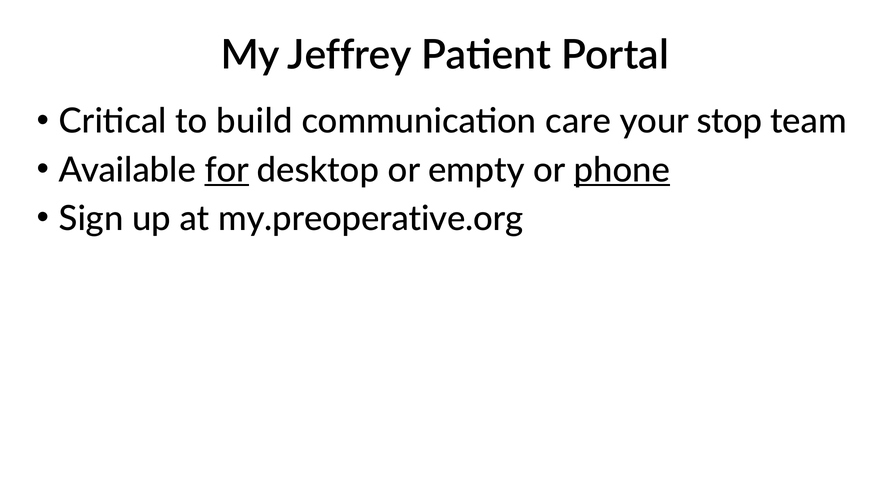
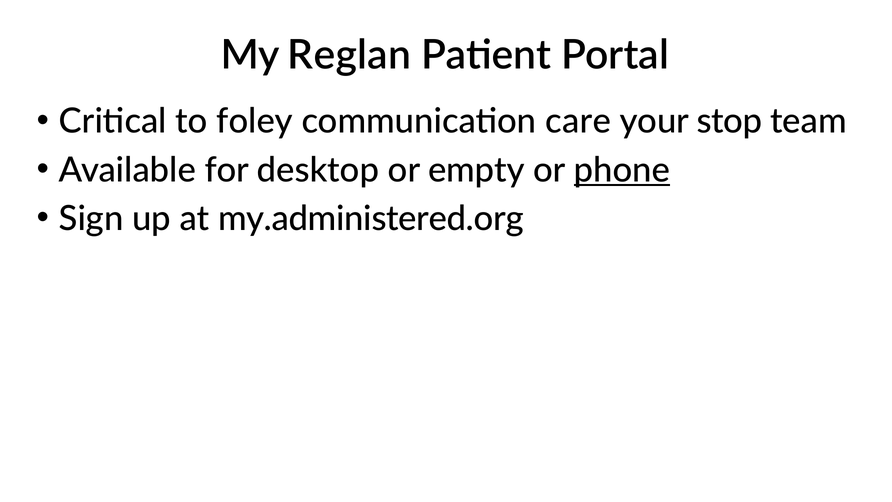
Jeffrey: Jeffrey -> Reglan
build: build -> foley
for underline: present -> none
my.preoperative.org: my.preoperative.org -> my.administered.org
